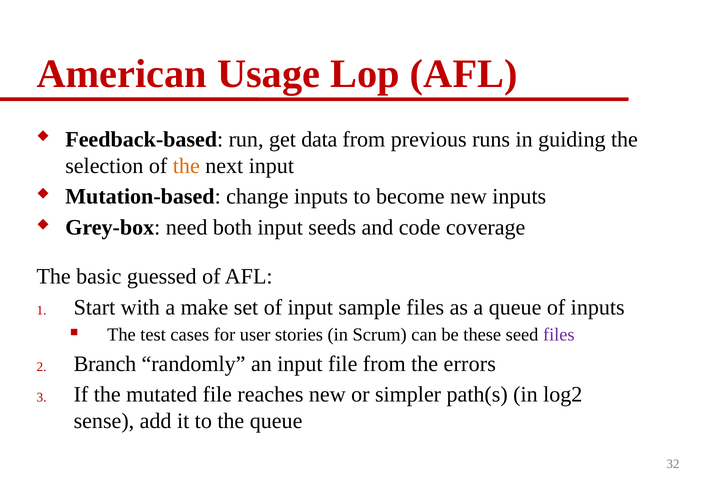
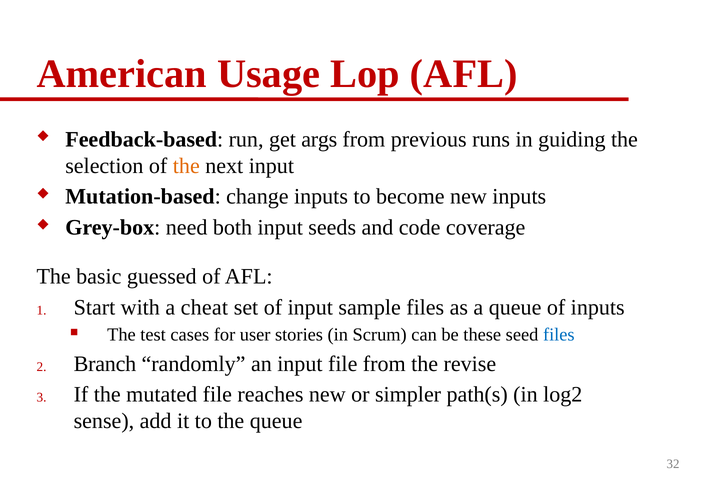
data: data -> args
make: make -> cheat
files at (559, 335) colour: purple -> blue
errors: errors -> revise
